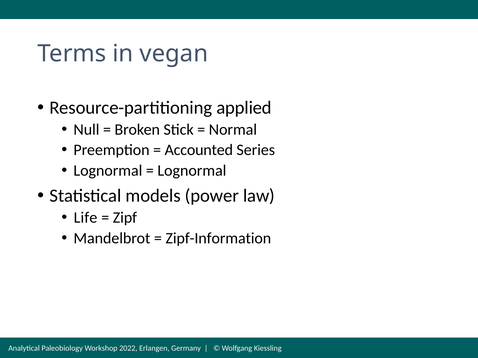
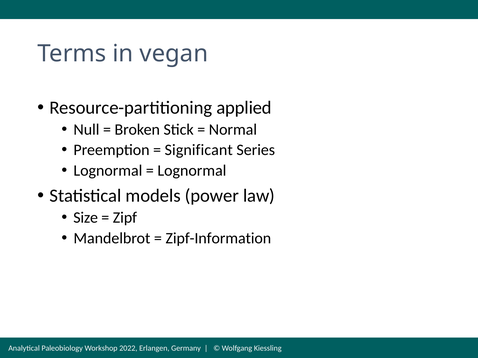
Accounted: Accounted -> Significant
Life: Life -> Size
